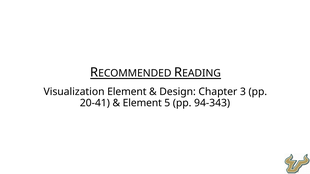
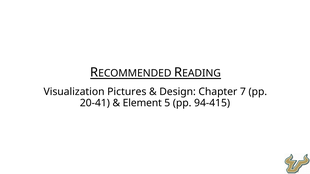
Visualization Element: Element -> Pictures
3: 3 -> 7
94-343: 94-343 -> 94-415
